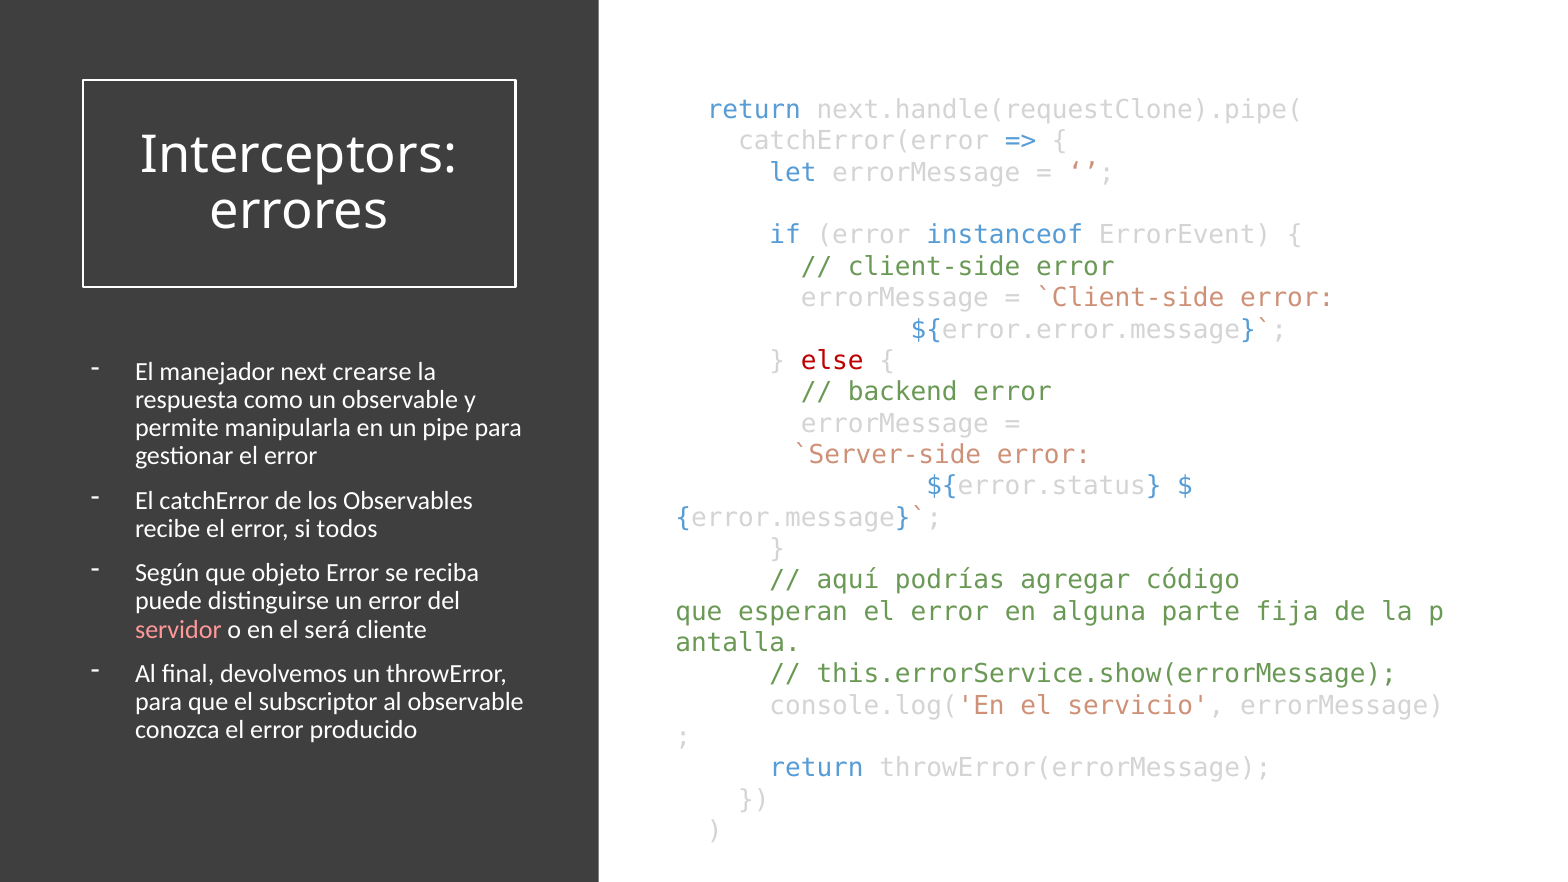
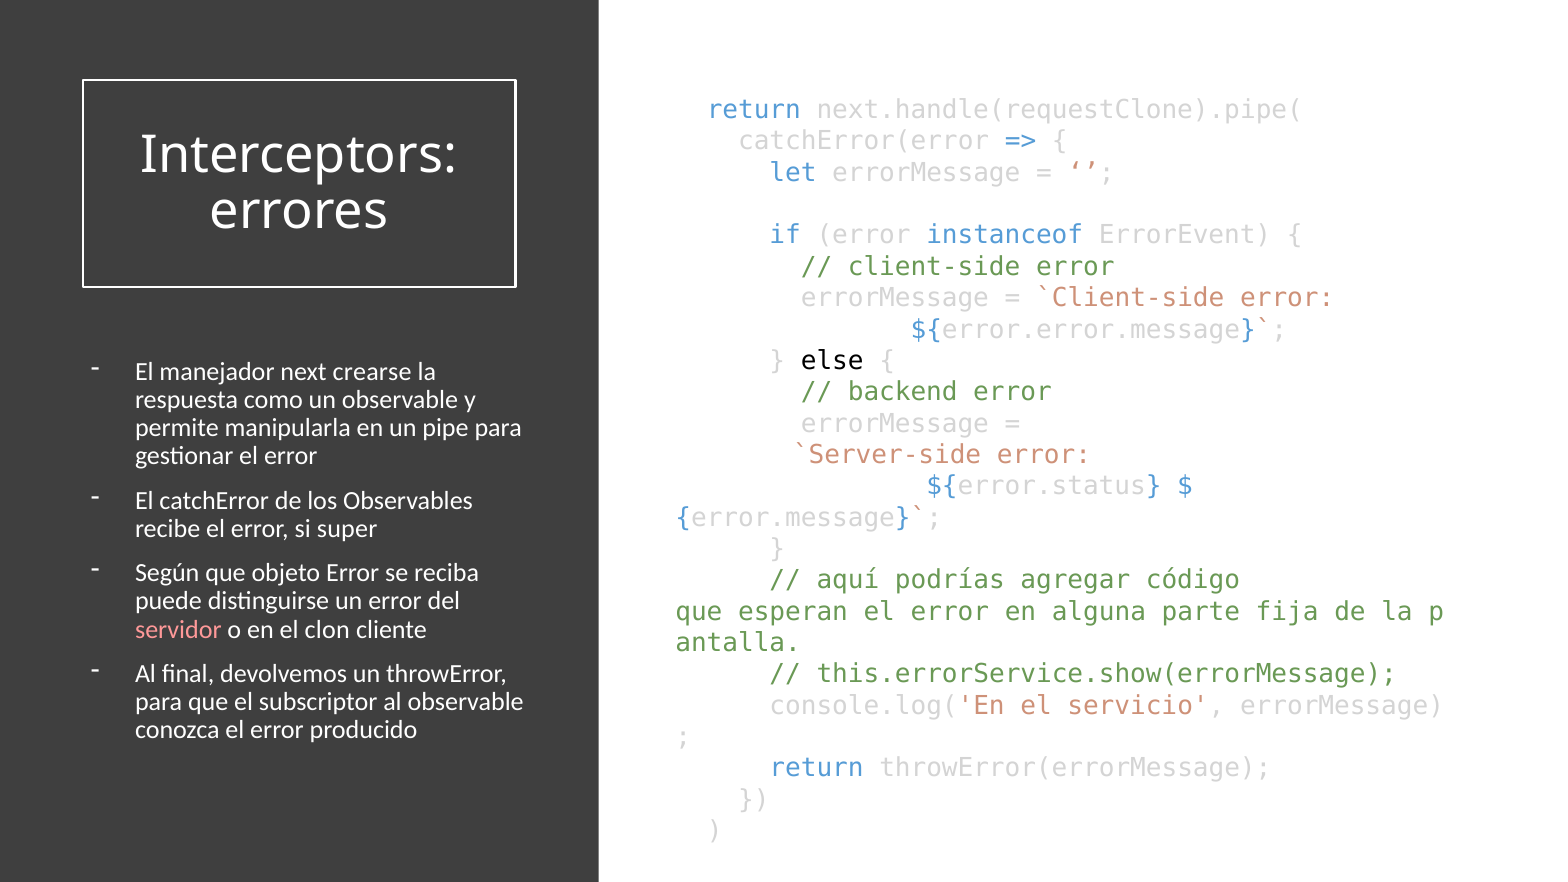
else colour: red -> black
todos: todos -> super
será: será -> clon
